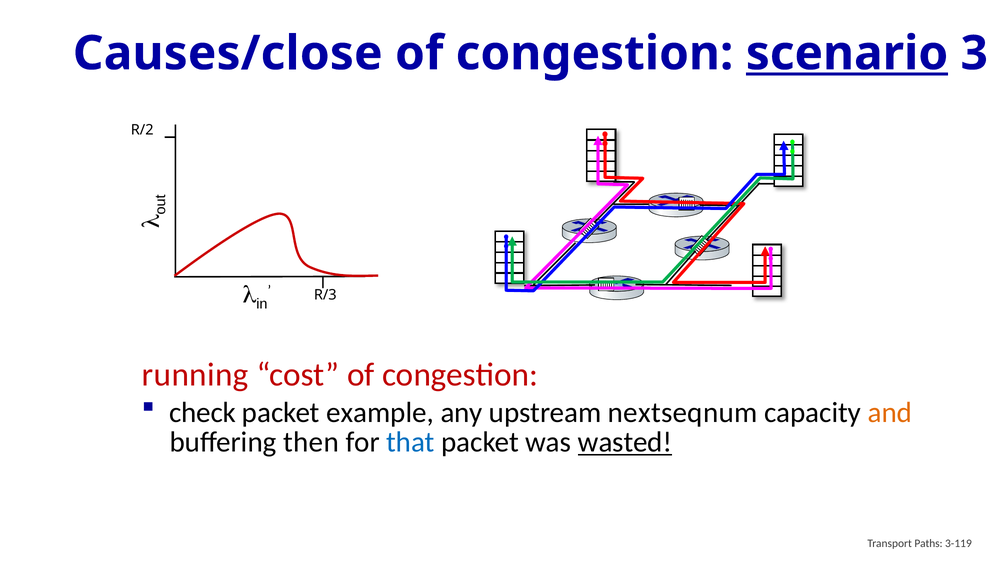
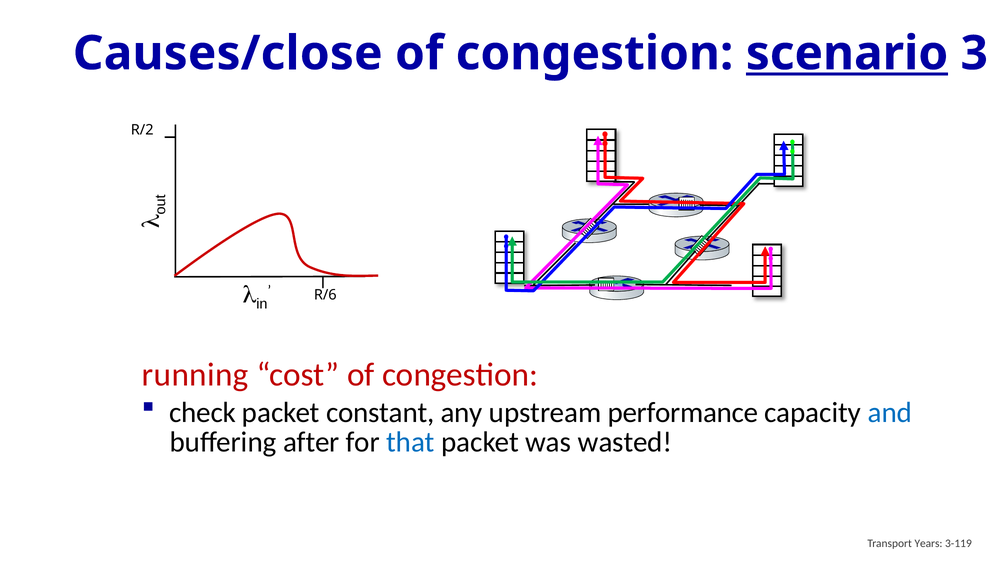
R/3: R/3 -> R/6
example: example -> constant
nextseqnum: nextseqnum -> performance
and colour: orange -> blue
then: then -> after
wasted underline: present -> none
Paths: Paths -> Years
